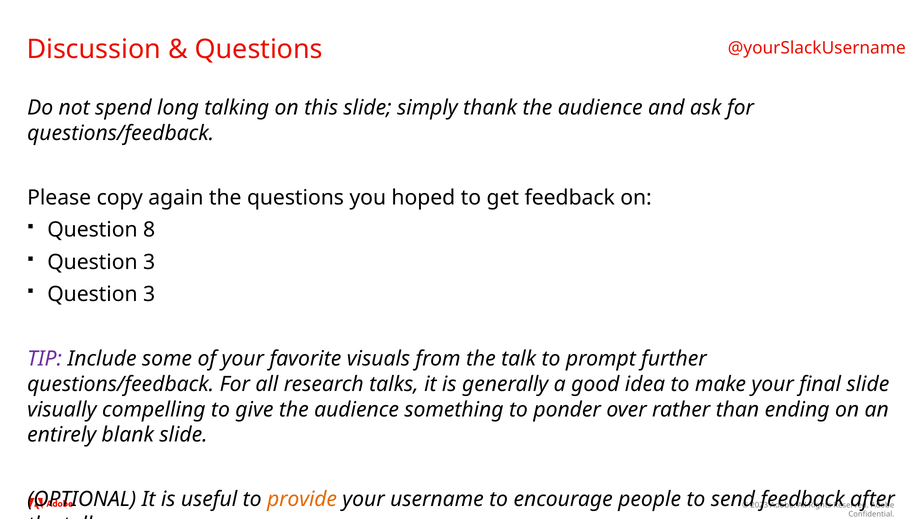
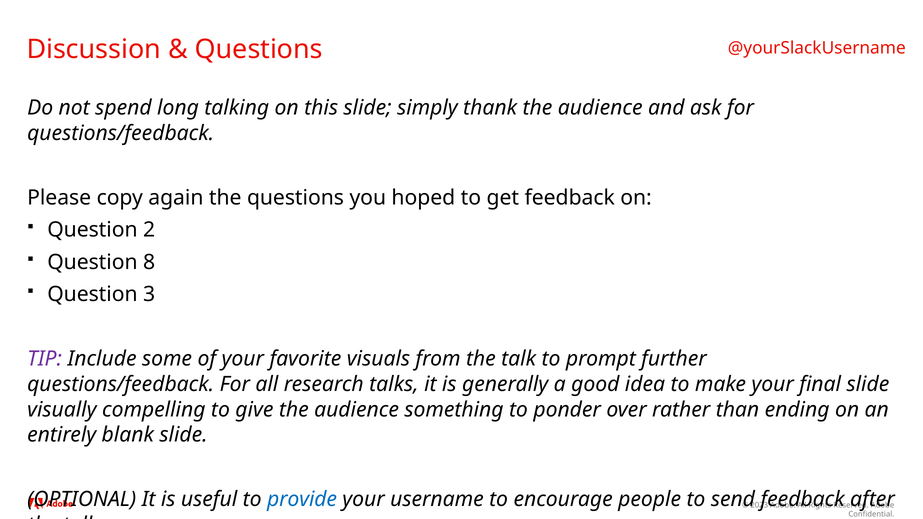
8: 8 -> 2
3 at (149, 262): 3 -> 8
provide colour: orange -> blue
